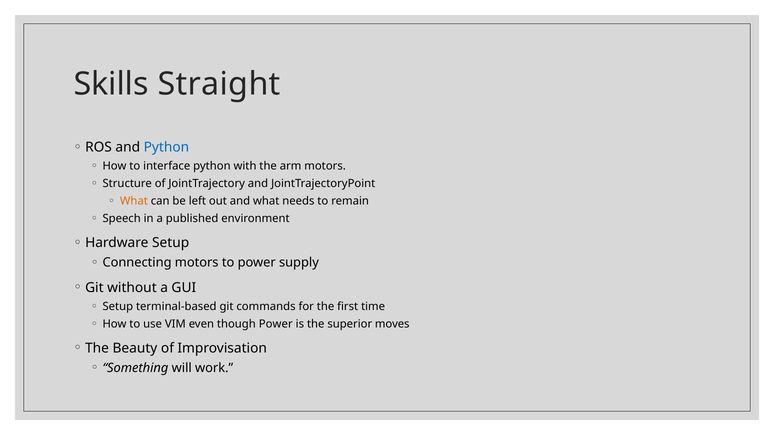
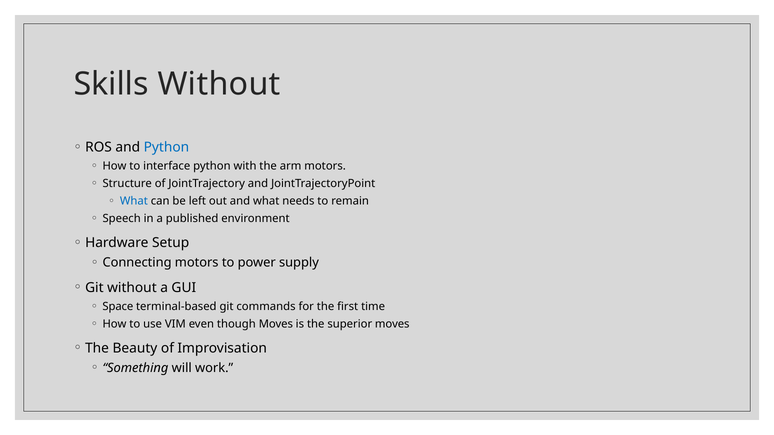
Skills Straight: Straight -> Without
What at (134, 201) colour: orange -> blue
Setup at (118, 307): Setup -> Space
though Power: Power -> Moves
